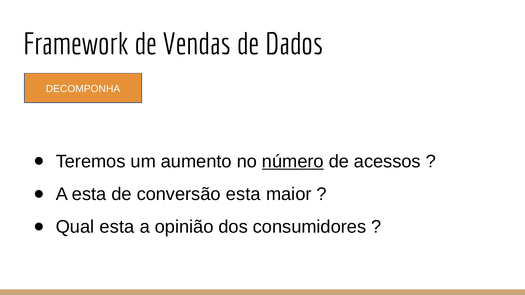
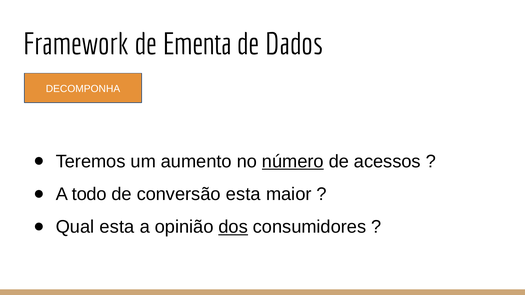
Vendas: Vendas -> Ementa
A esta: esta -> todo
dos underline: none -> present
